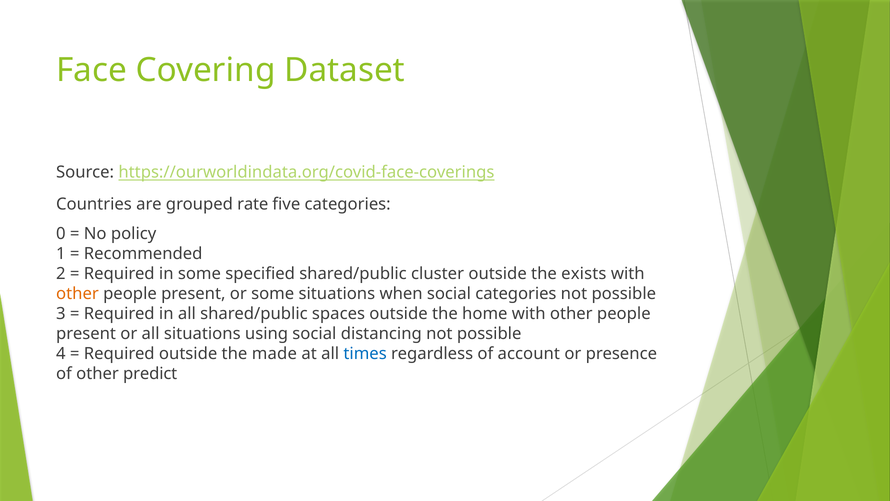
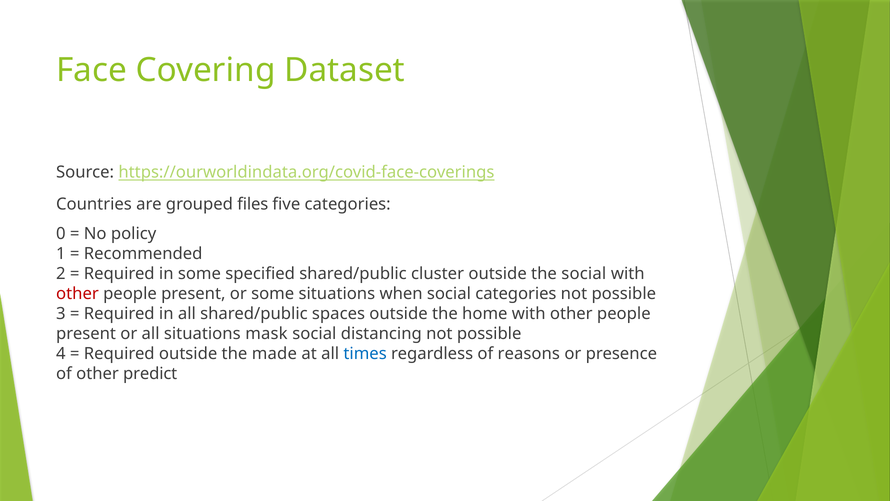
rate: rate -> files
the exists: exists -> social
other at (77, 294) colour: orange -> red
using: using -> mask
account: account -> reasons
